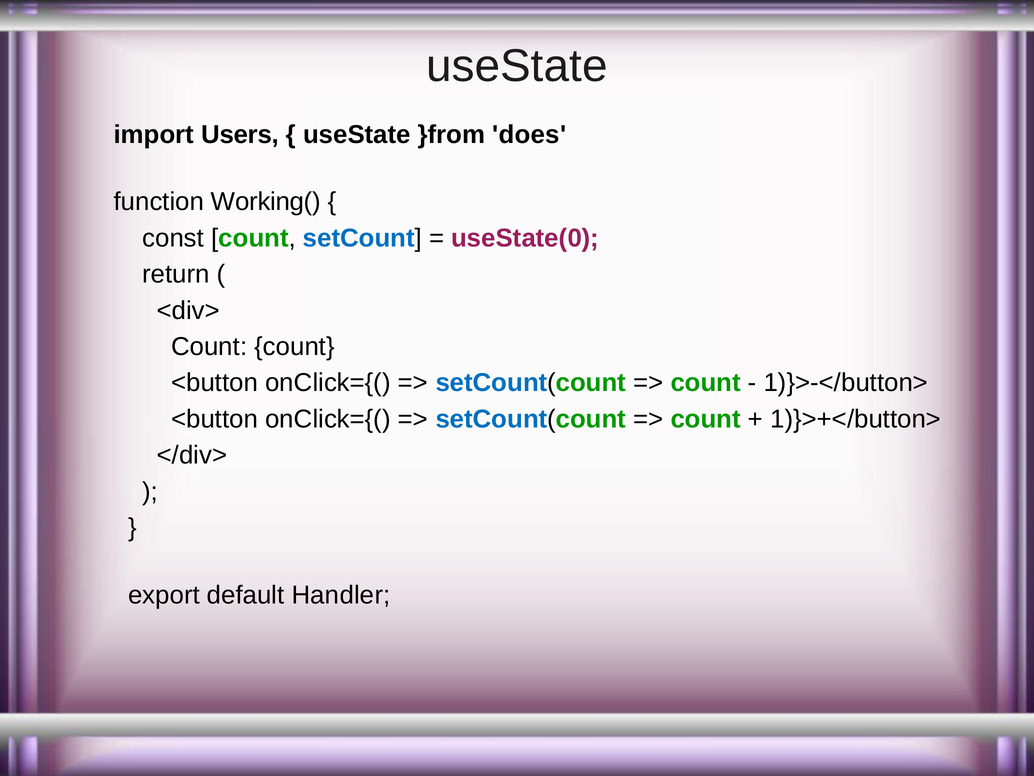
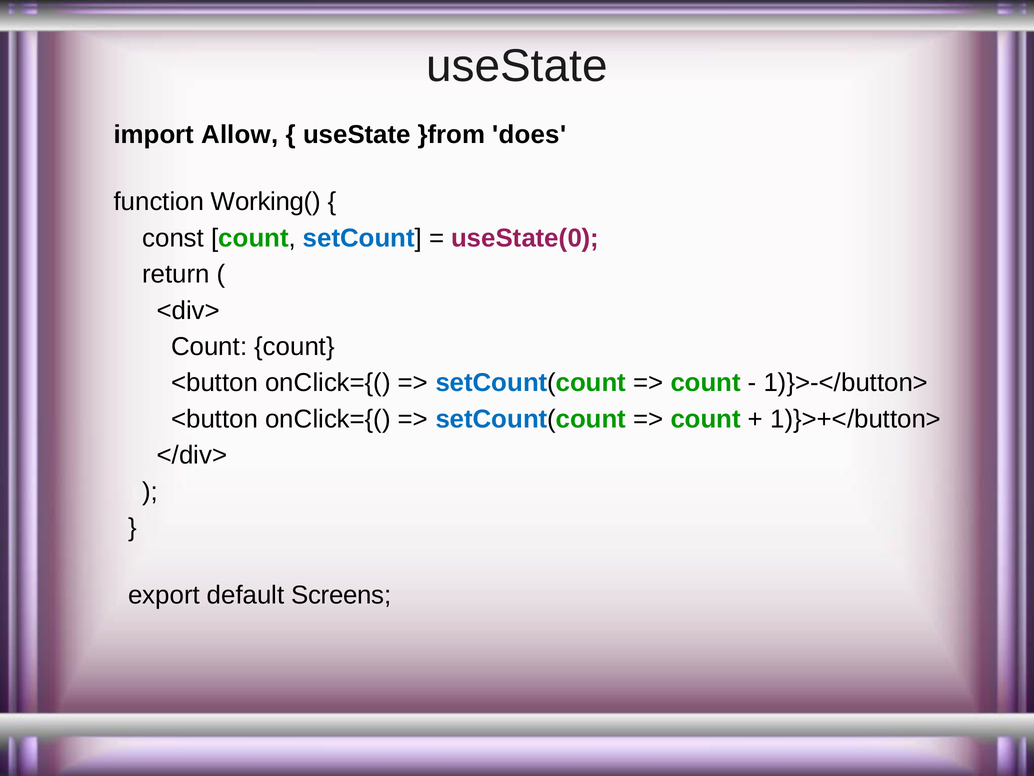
Users: Users -> Allow
Handler: Handler -> Screens
